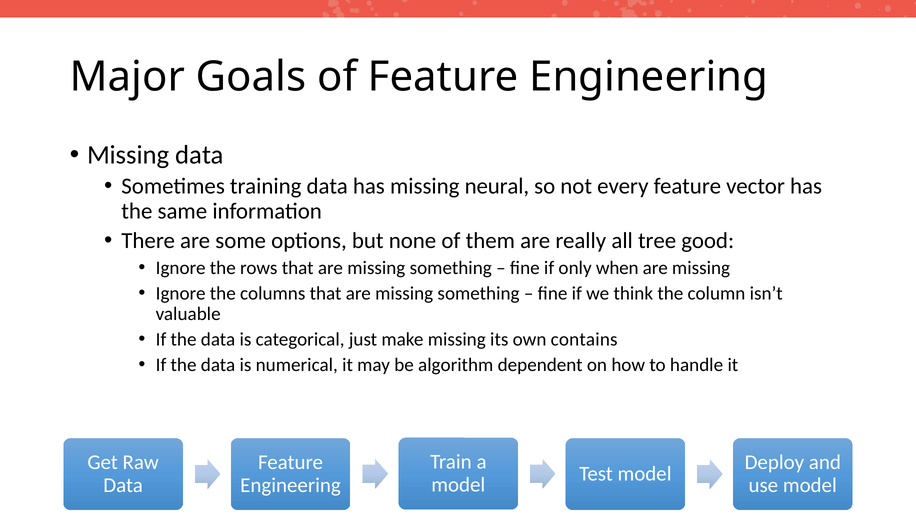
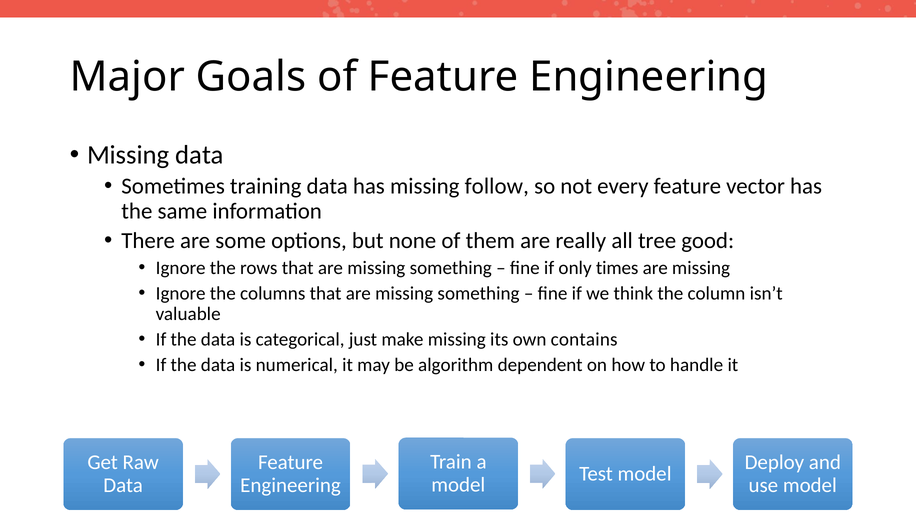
neural: neural -> follow
when: when -> times
